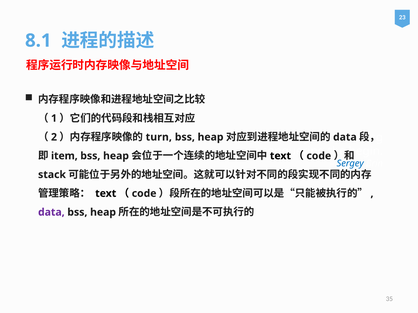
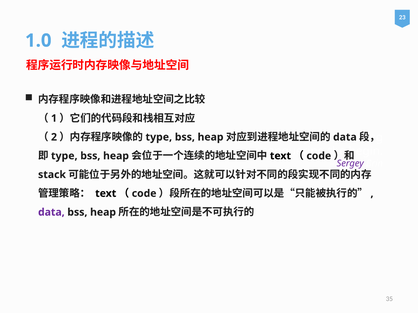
8.1: 8.1 -> 1.0
turn at (159, 137): turn -> type
item at (64, 156): item -> type
Sergey colour: blue -> purple
